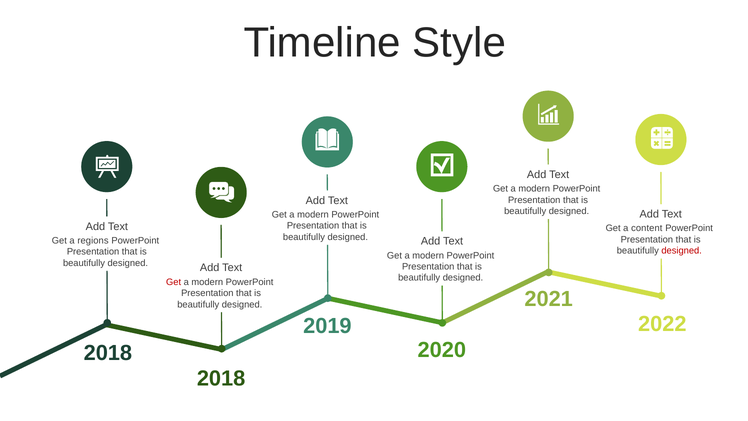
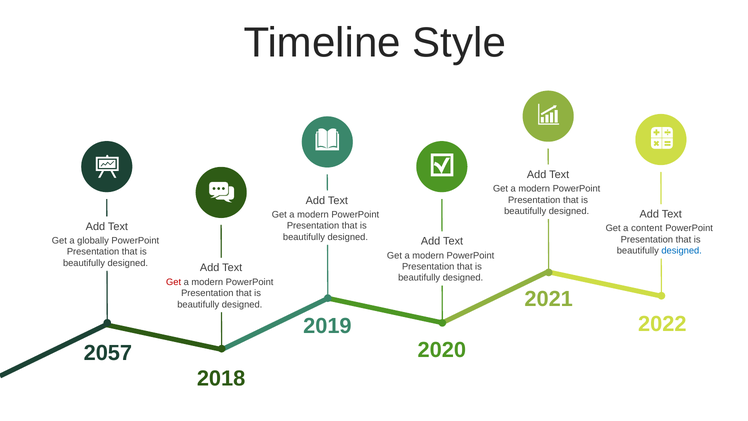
regions: regions -> globally
designed at (682, 251) colour: red -> blue
2018 at (108, 353): 2018 -> 2057
